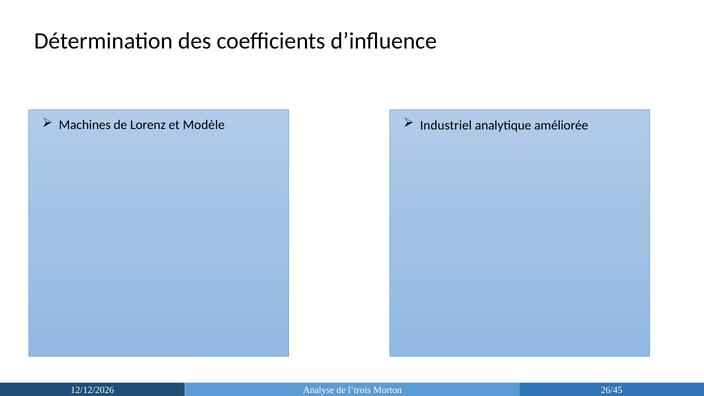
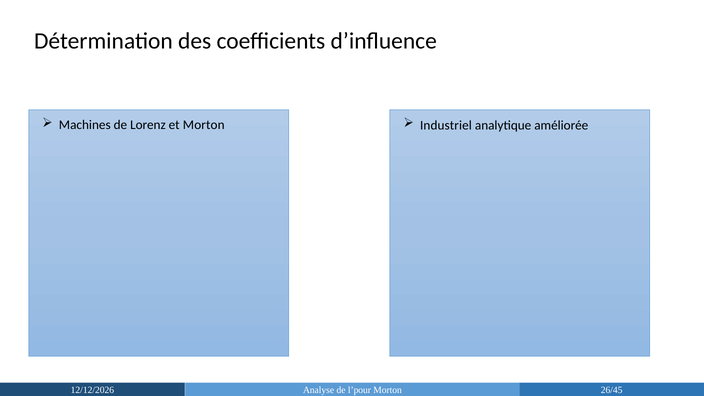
et Modèle: Modèle -> Morton
l’trois: l’trois -> l’pour
